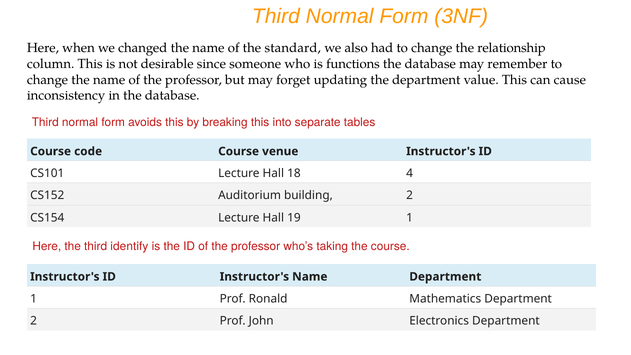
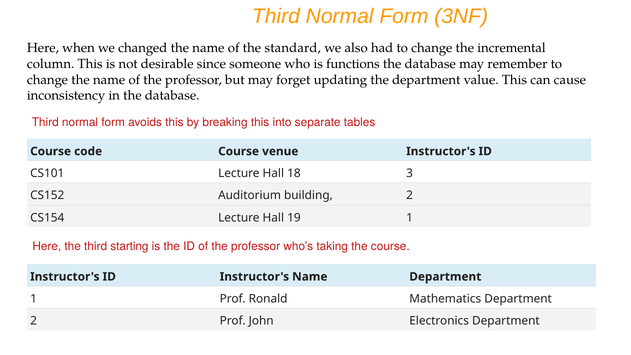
relationship: relationship -> incremental
4: 4 -> 3
identify: identify -> starting
